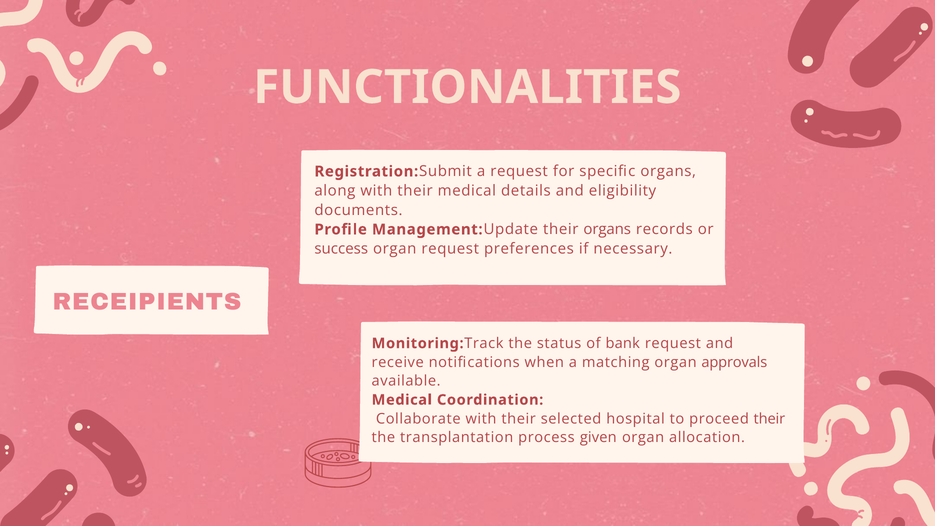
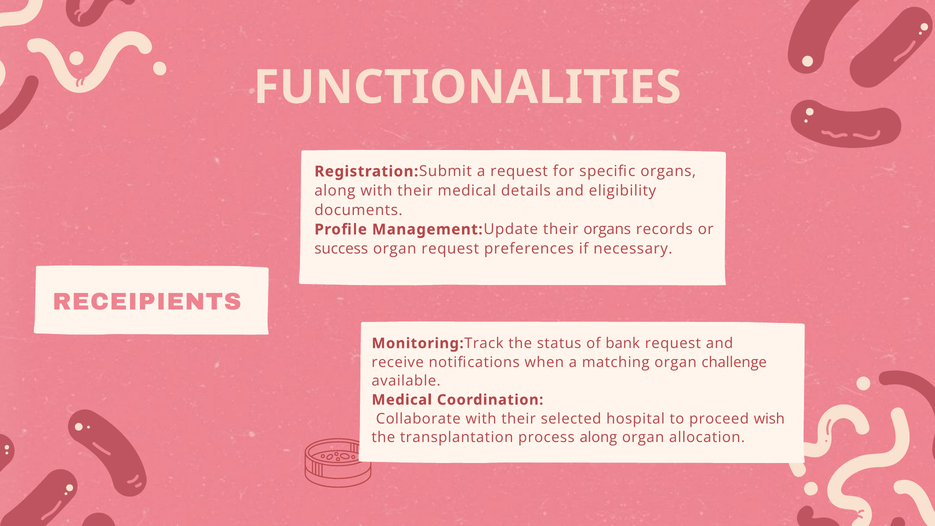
approvals: approvals -> challenge
proceed their: their -> wish
process given: given -> along
